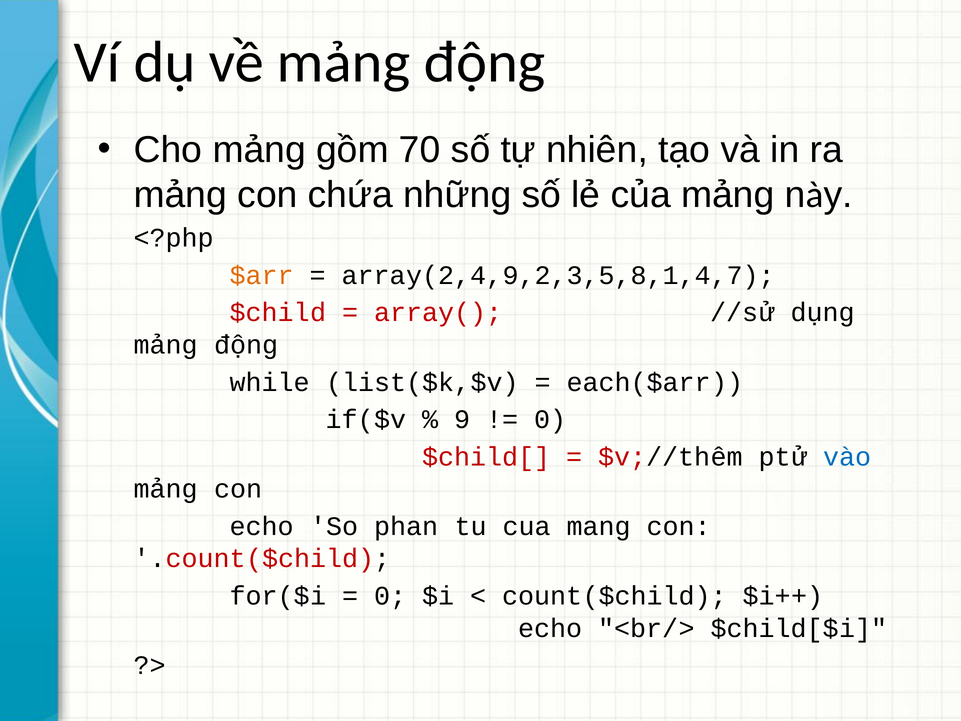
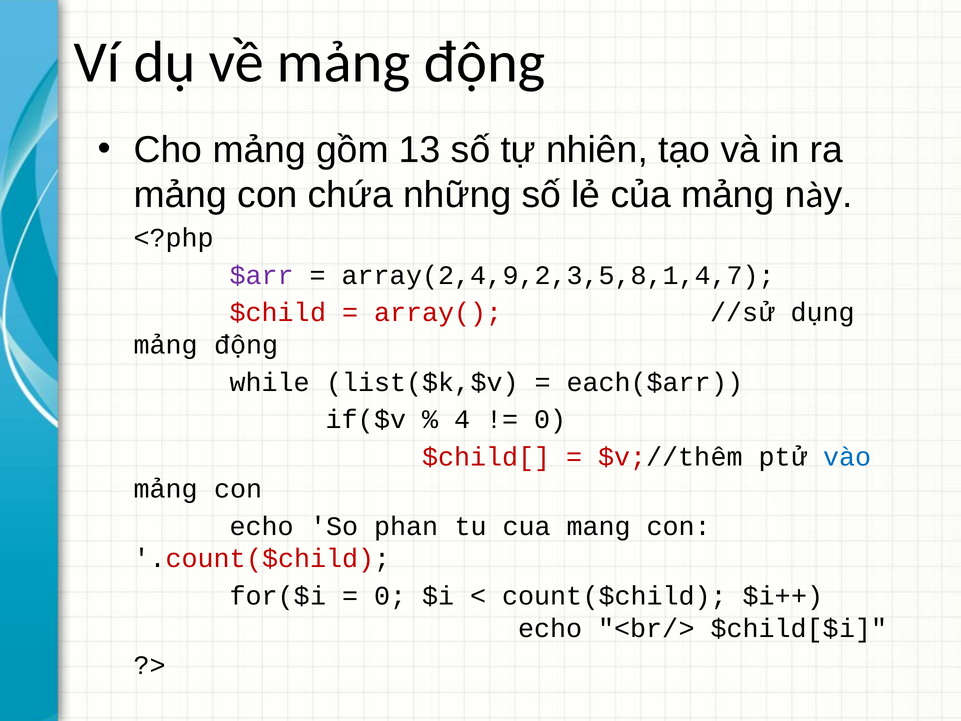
70: 70 -> 13
$arr colour: orange -> purple
9: 9 -> 4
